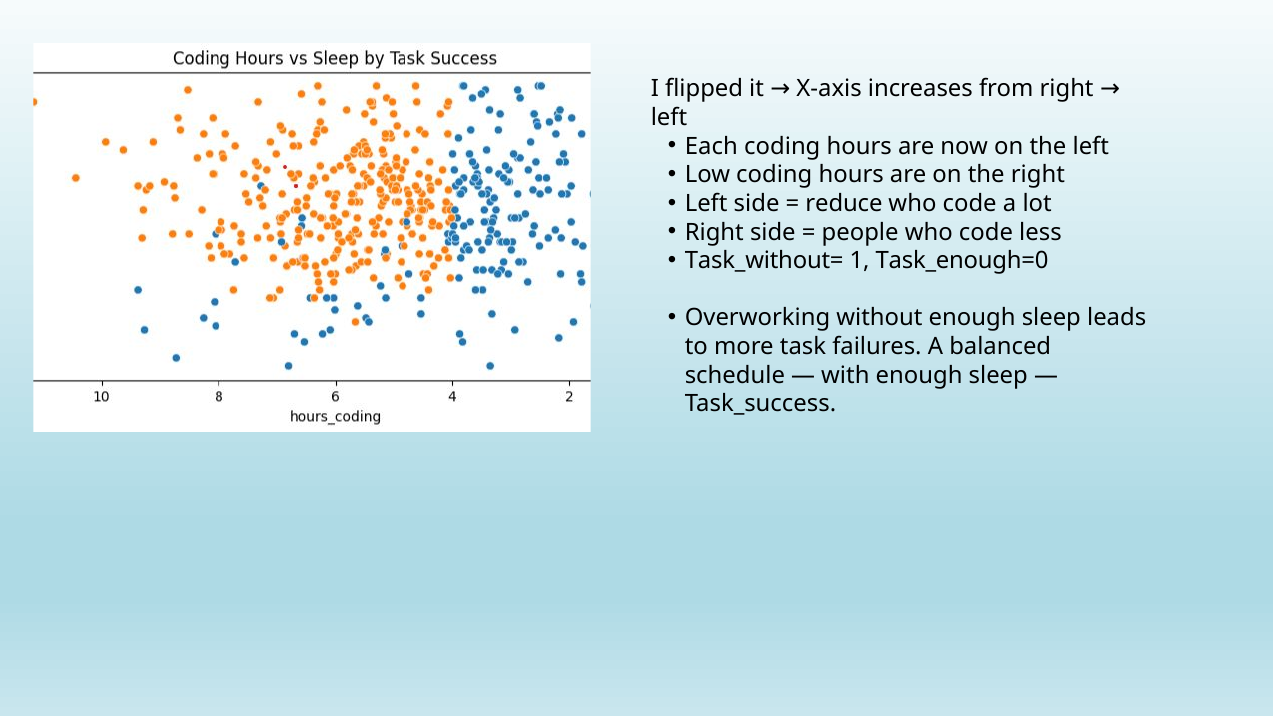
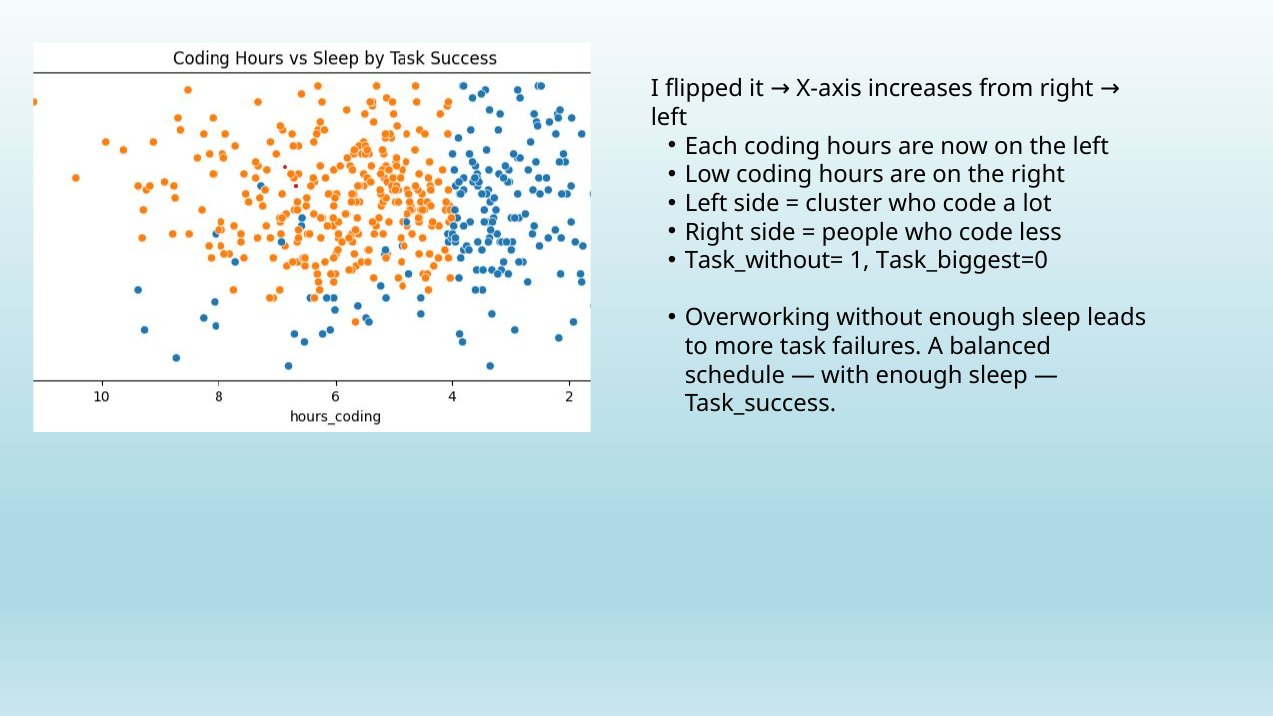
reduce: reduce -> cluster
Task_enough=0: Task_enough=0 -> Task_biggest=0
